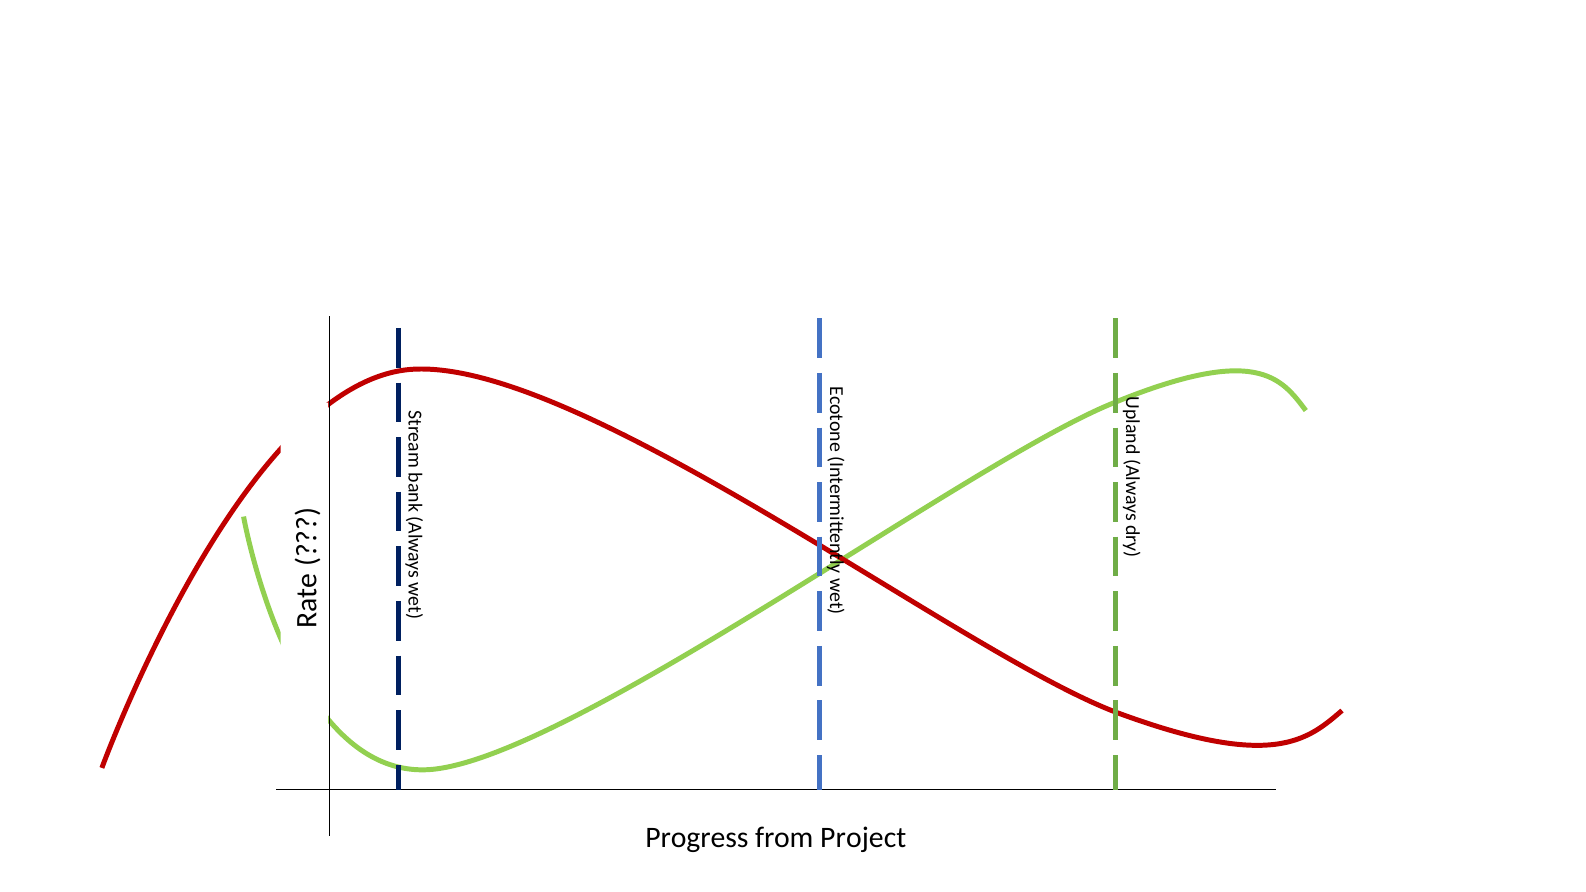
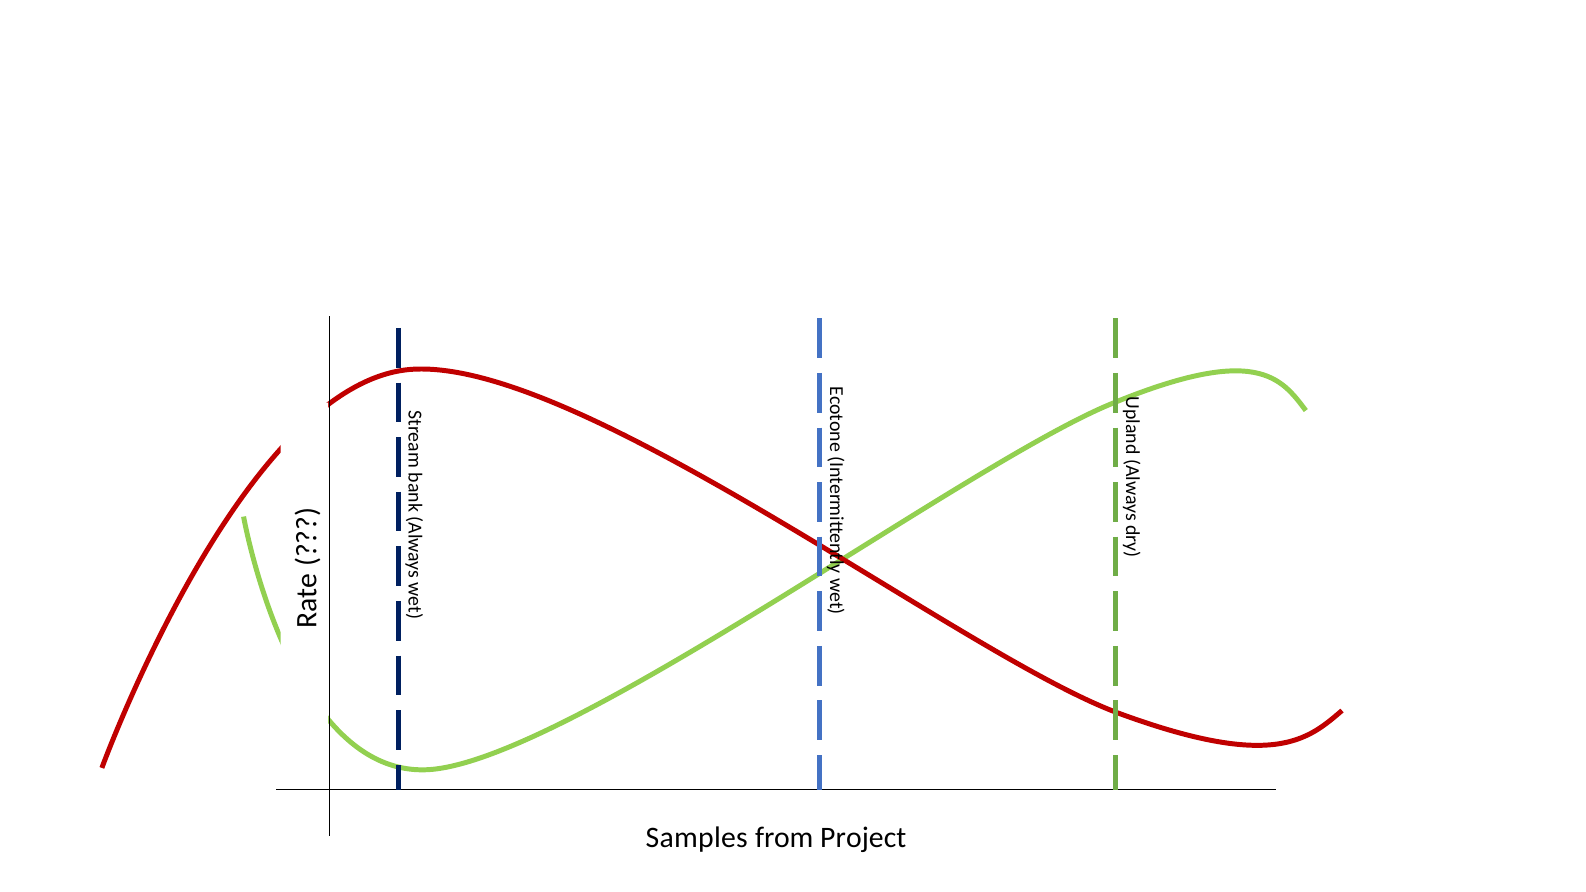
Progress: Progress -> Samples
